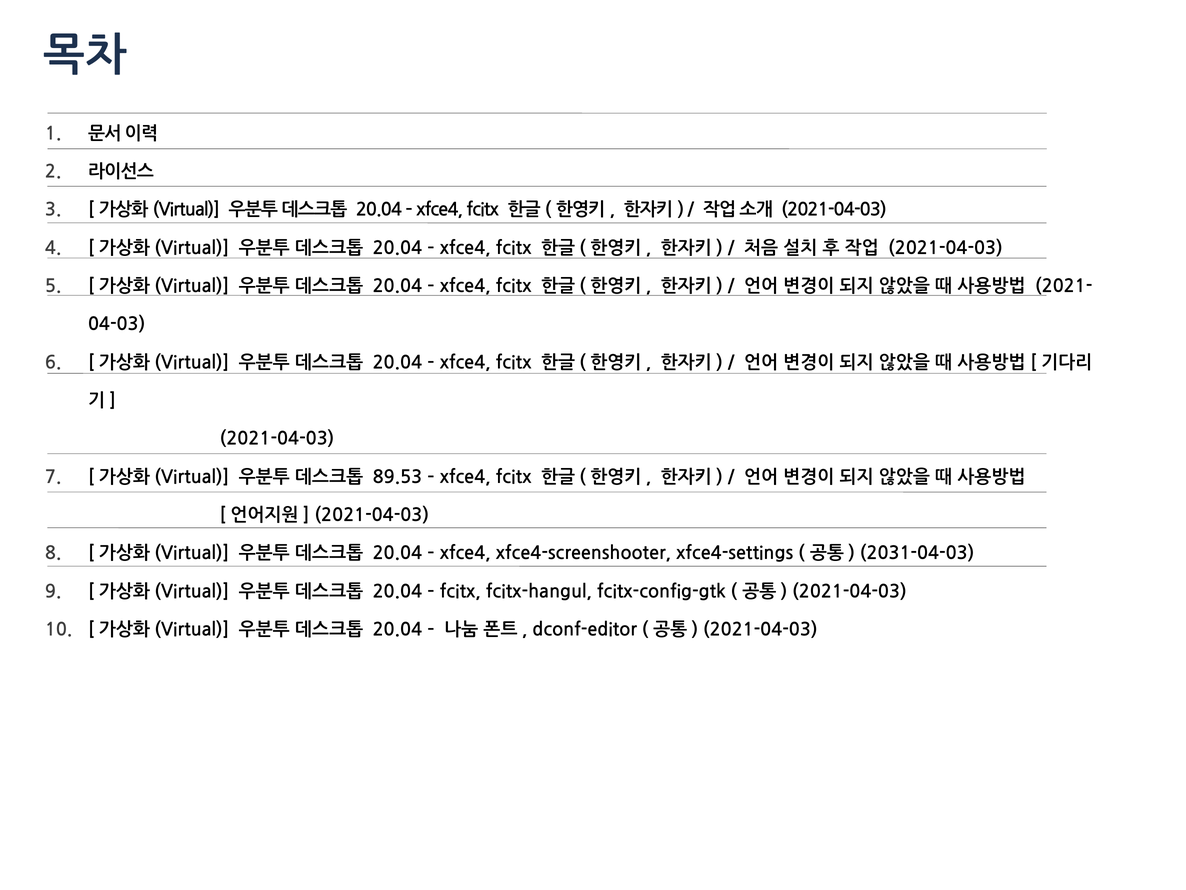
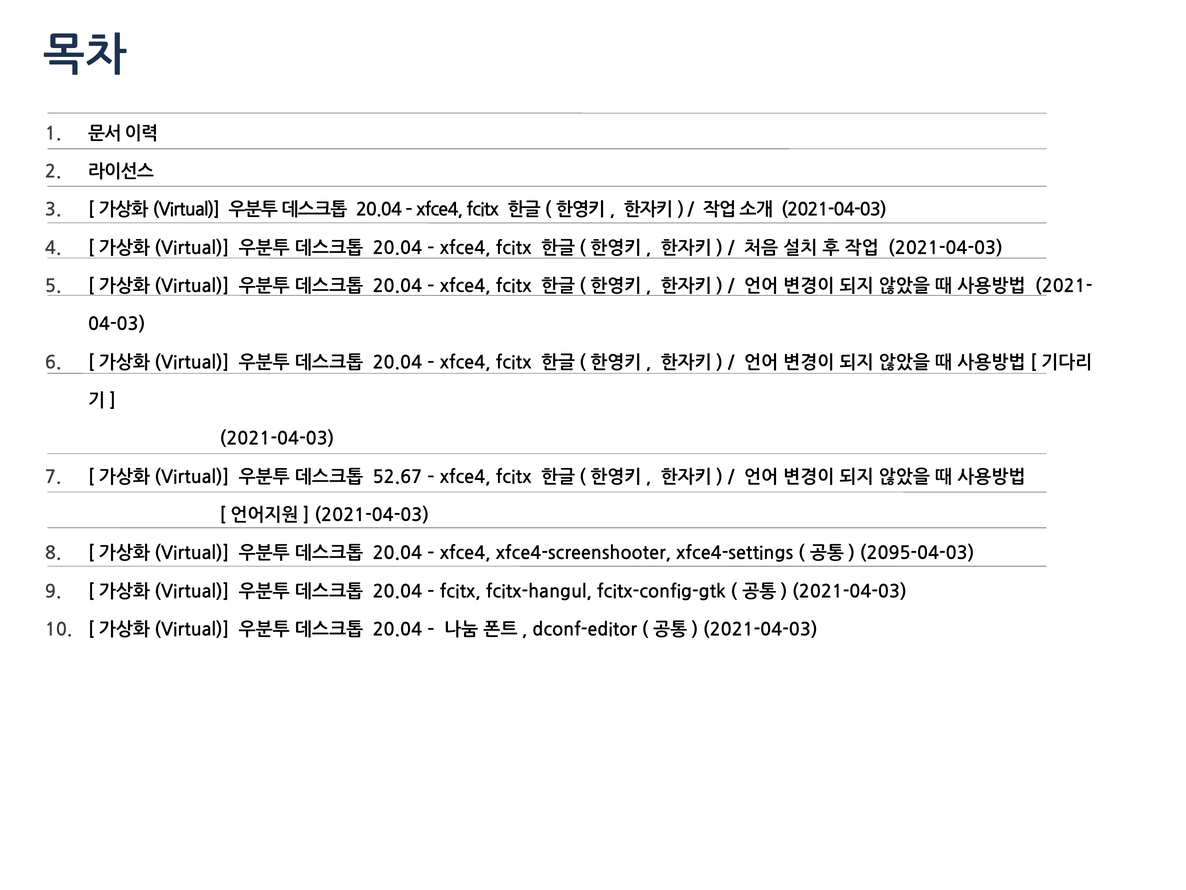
89.53: 89.53 -> 52.67
2031-04-03: 2031-04-03 -> 2095-04-03
